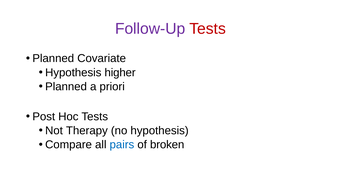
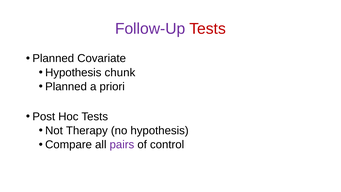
higher: higher -> chunk
pairs colour: blue -> purple
broken: broken -> control
